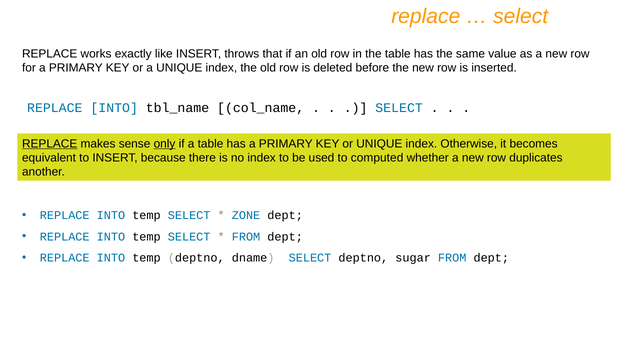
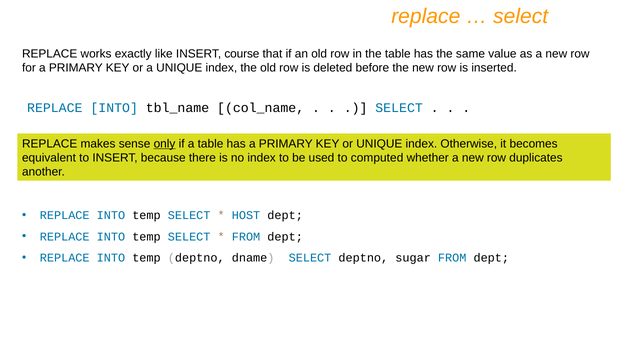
throws: throws -> course
REPLACE at (50, 144) underline: present -> none
ZONE: ZONE -> HOST
